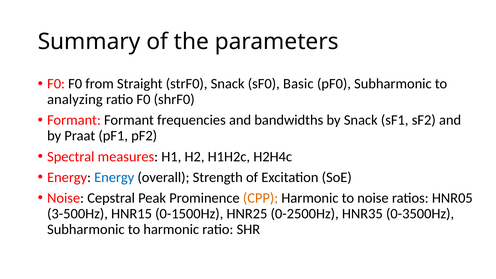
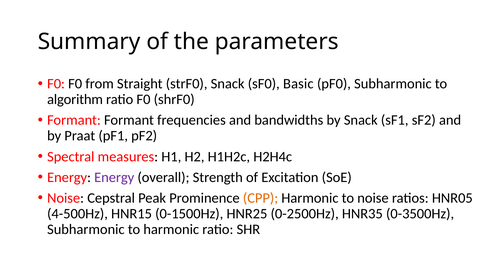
analyzing: analyzing -> algorithm
Energy at (114, 177) colour: blue -> purple
3-500Hz: 3-500Hz -> 4-500Hz
